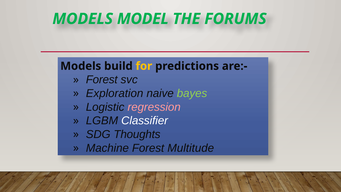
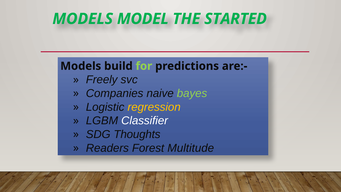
FORUMS: FORUMS -> STARTED
for colour: yellow -> light green
Forest at (102, 80): Forest -> Freely
Exploration: Exploration -> Companies
regression colour: pink -> yellow
Machine: Machine -> Readers
